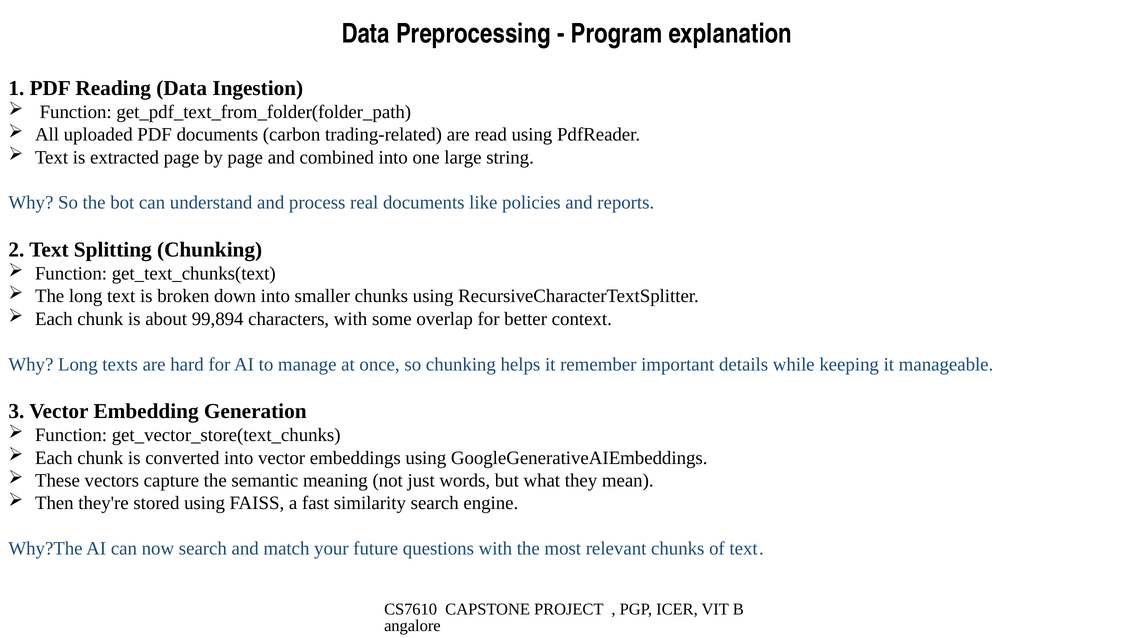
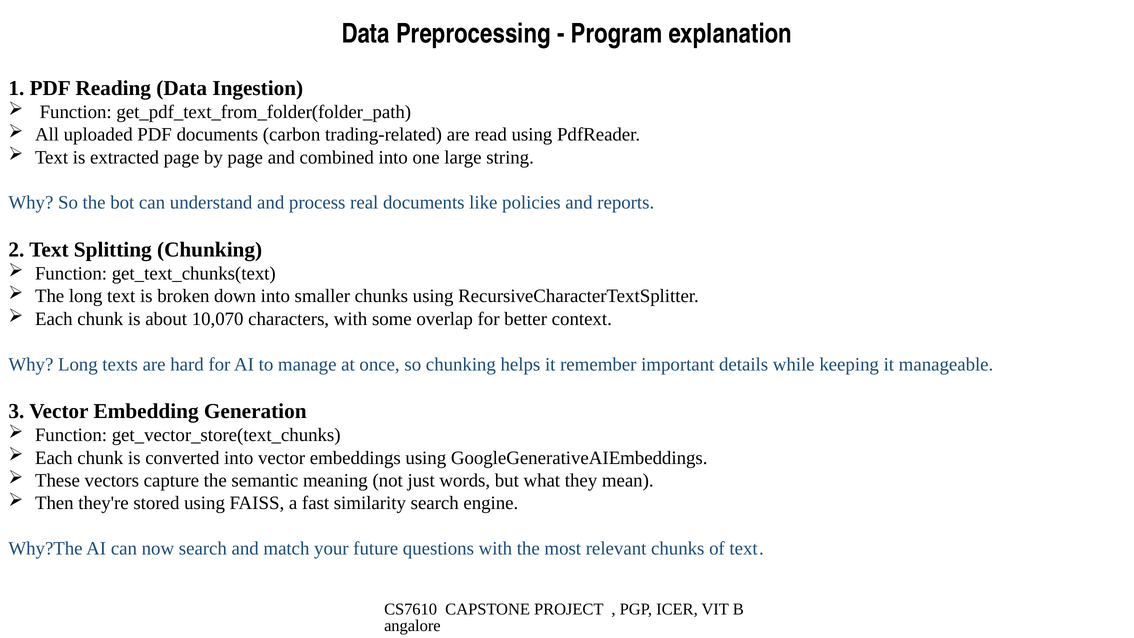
99,894: 99,894 -> 10,070
